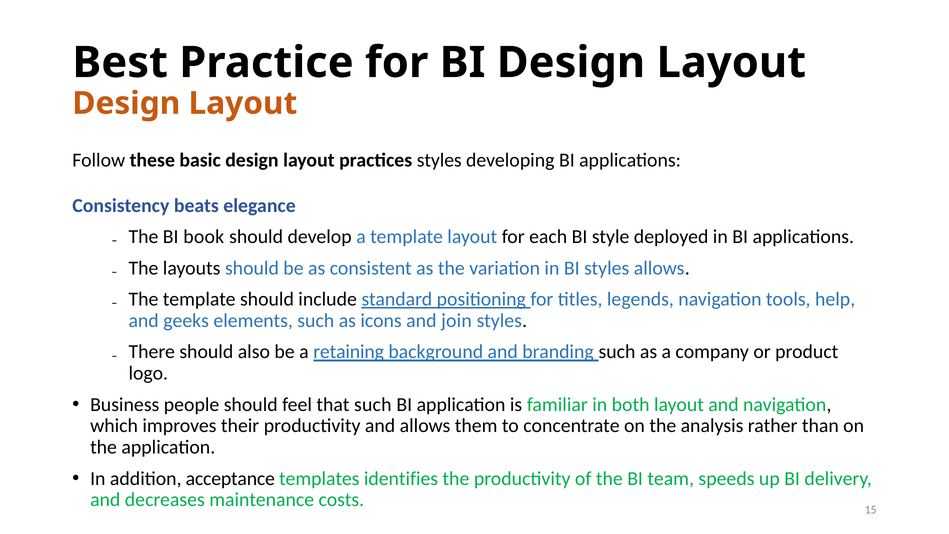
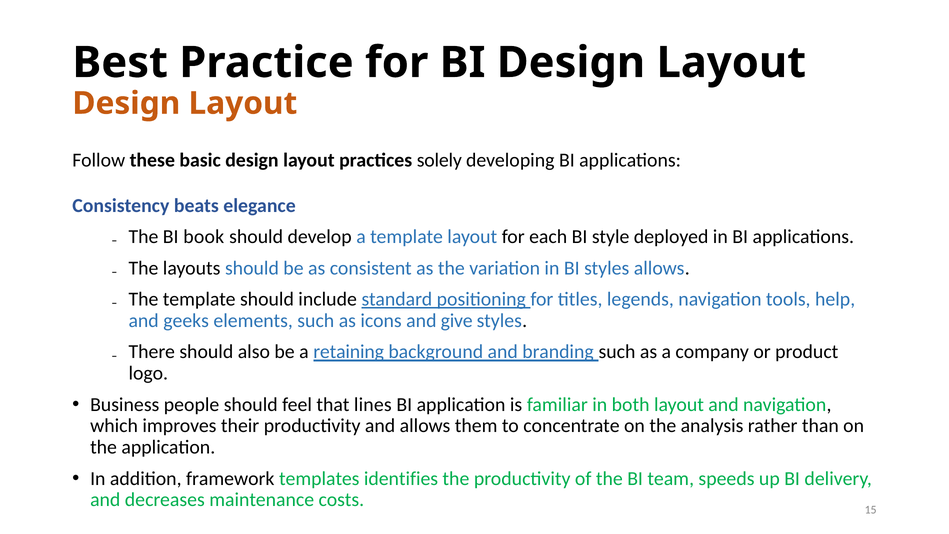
practices styles: styles -> solely
join: join -> give
that such: such -> lines
acceptance: acceptance -> framework
